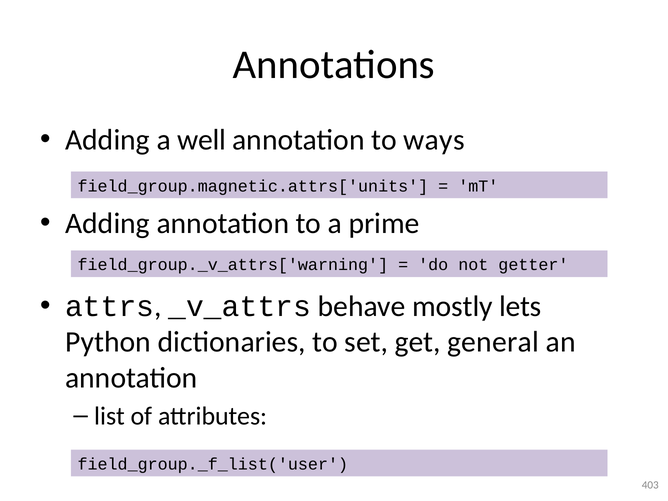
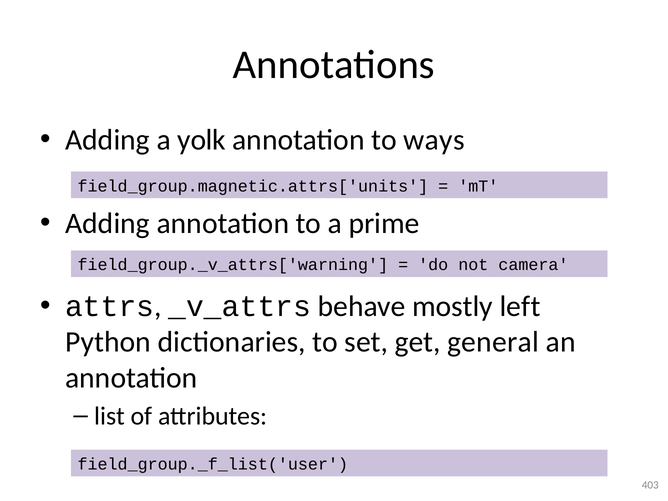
well: well -> yolk
getter: getter -> camera
lets: lets -> left
